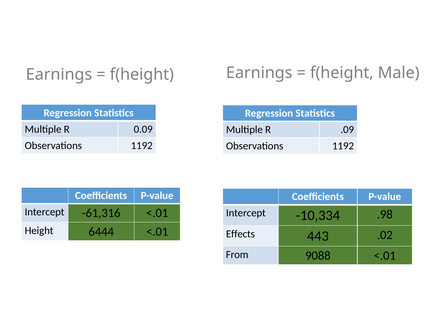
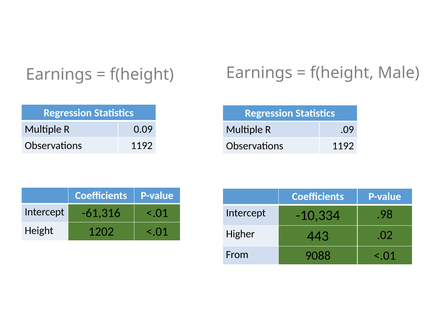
6444: 6444 -> 1202
Effects: Effects -> Higher
